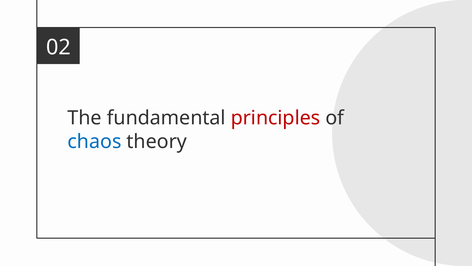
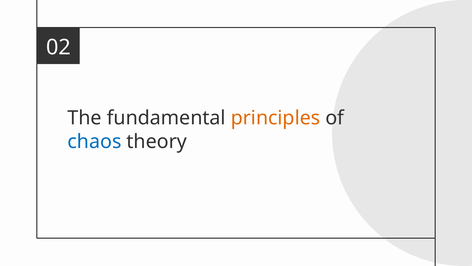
principles colour: red -> orange
